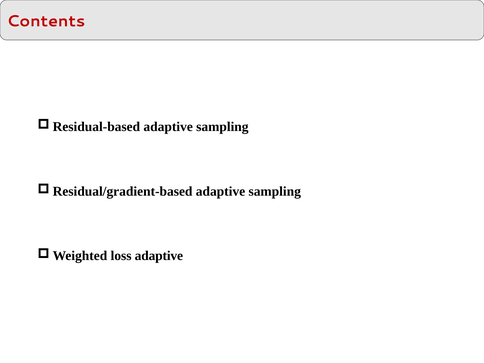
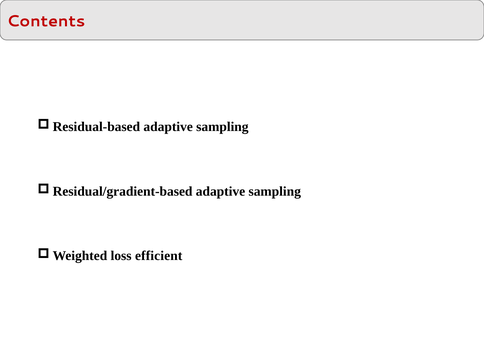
loss adaptive: adaptive -> efficient
